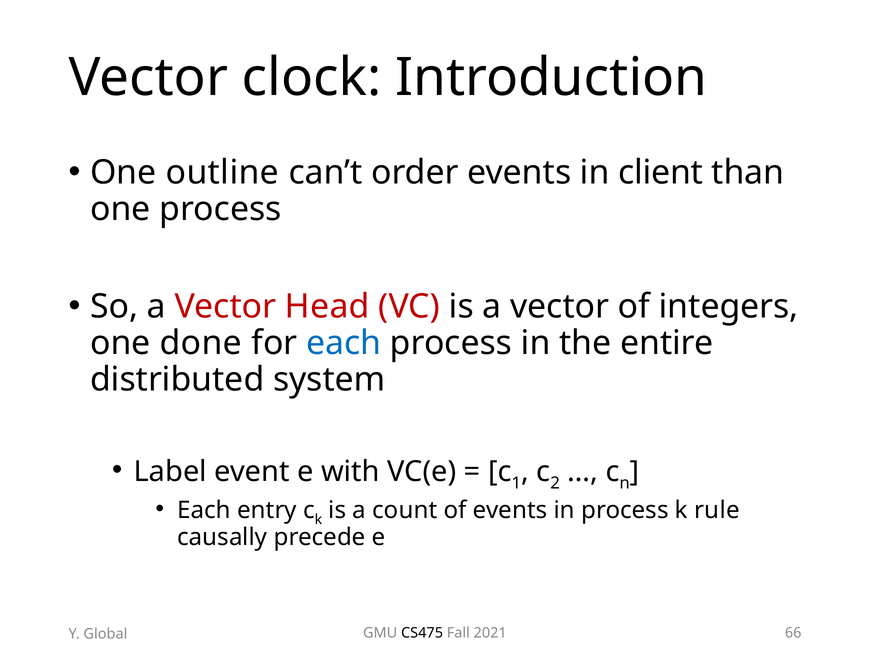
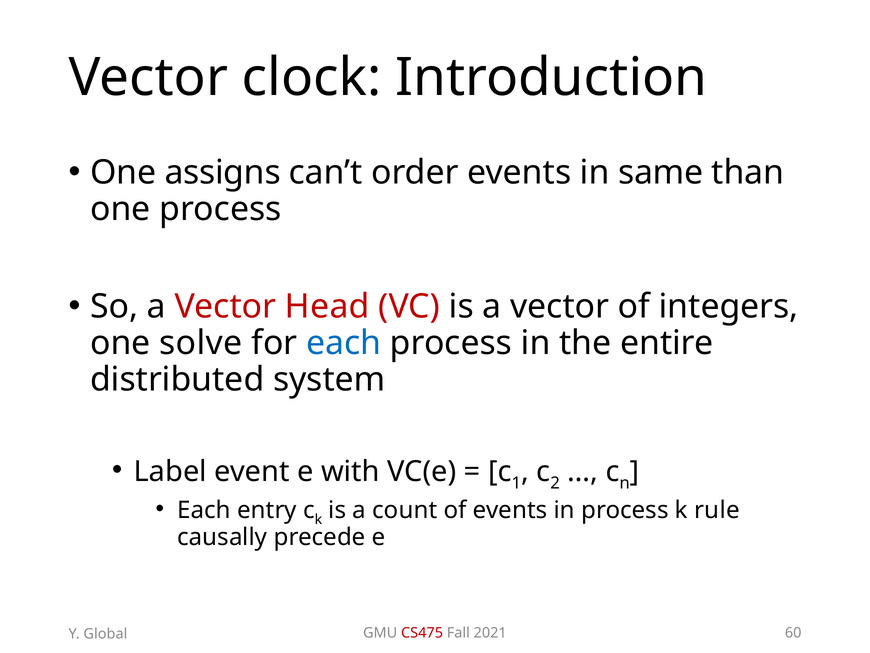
outline: outline -> assigns
client: client -> same
done: done -> solve
CS475 colour: black -> red
66: 66 -> 60
